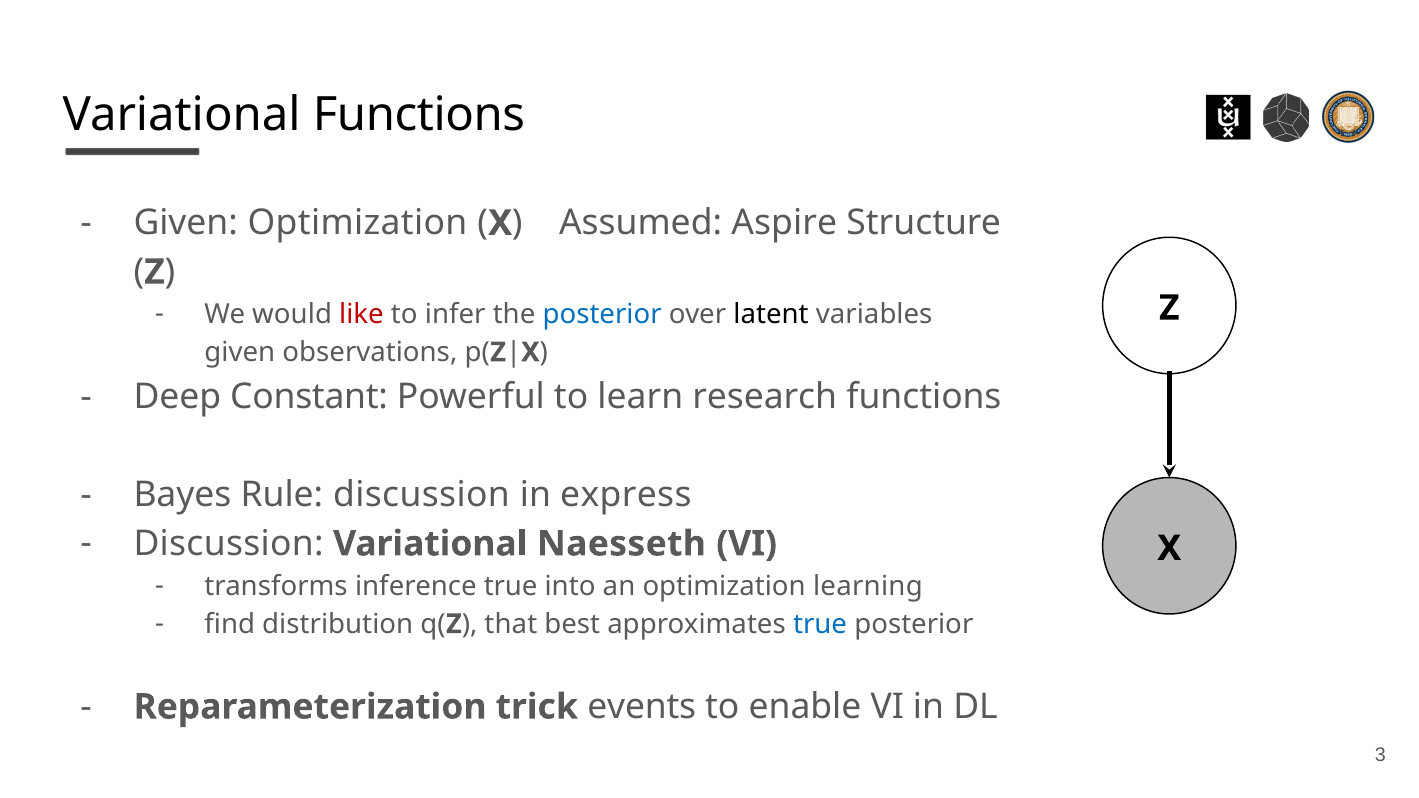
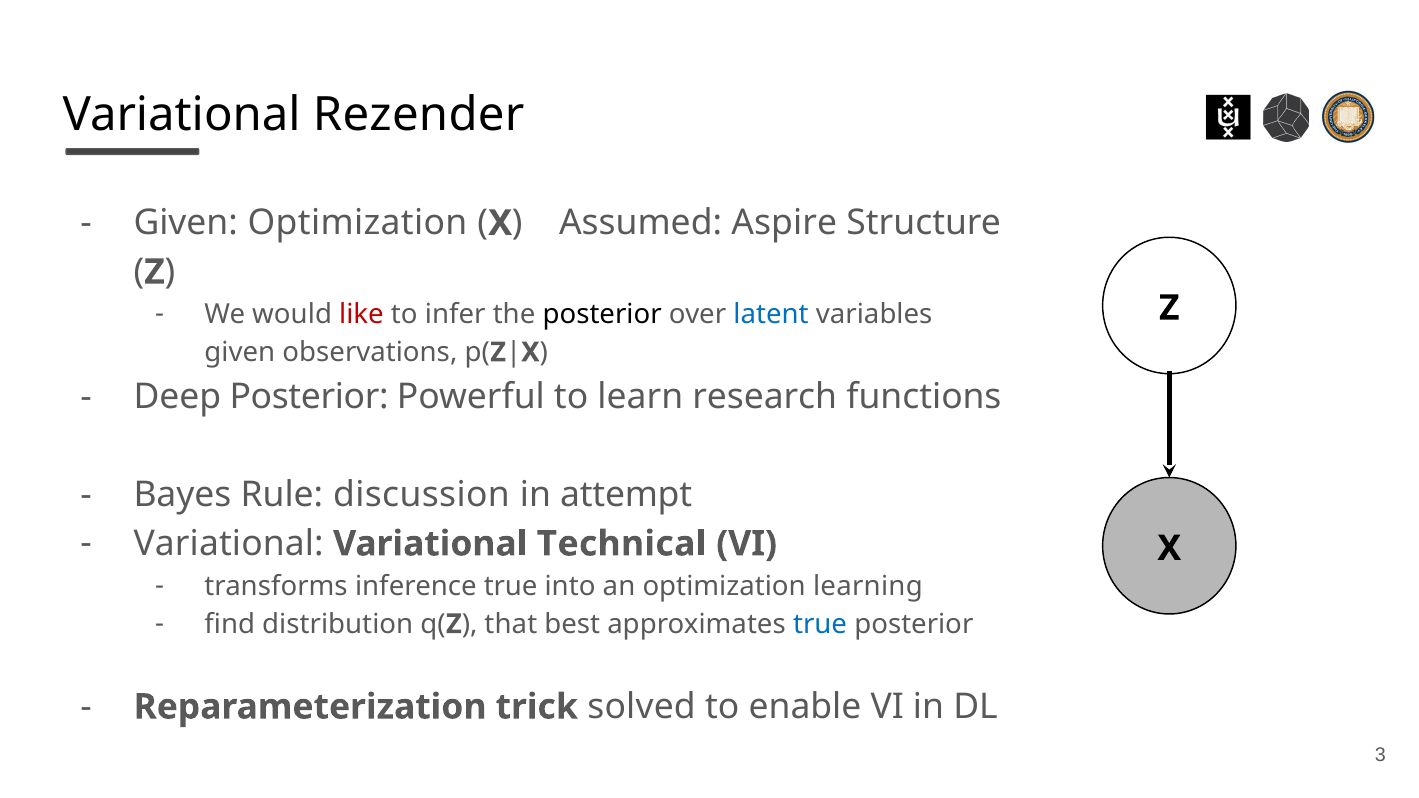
Variational Functions: Functions -> Rezender
posterior at (602, 314) colour: blue -> black
latent colour: black -> blue
Deep Constant: Constant -> Posterior
express: express -> attempt
Discussion at (229, 544): Discussion -> Variational
Naesseth: Naesseth -> Technical
events: events -> solved
